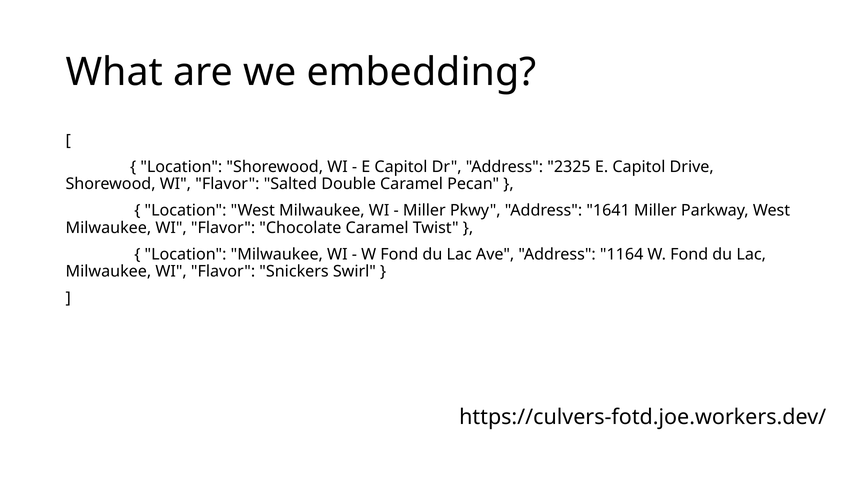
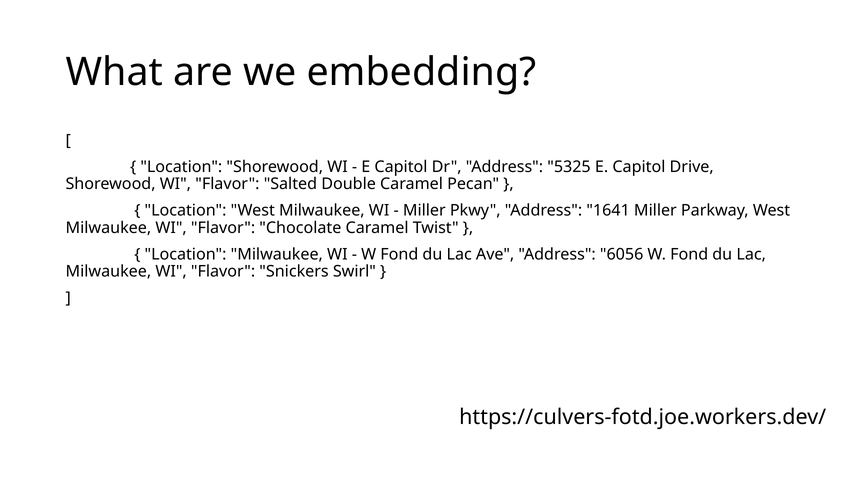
2325: 2325 -> 5325
1164: 1164 -> 6056
